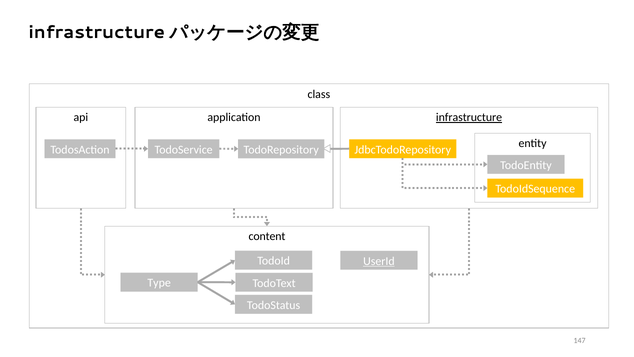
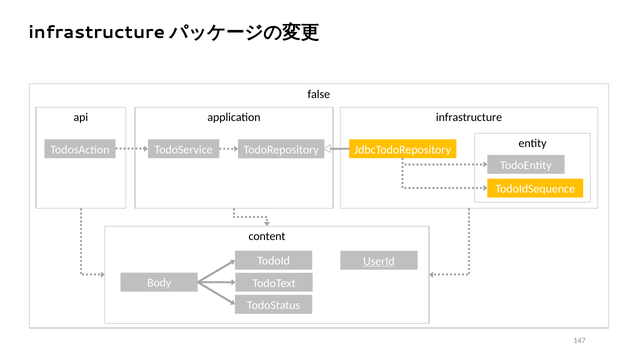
class: class -> false
infrastructure underline: present -> none
Type: Type -> Body
